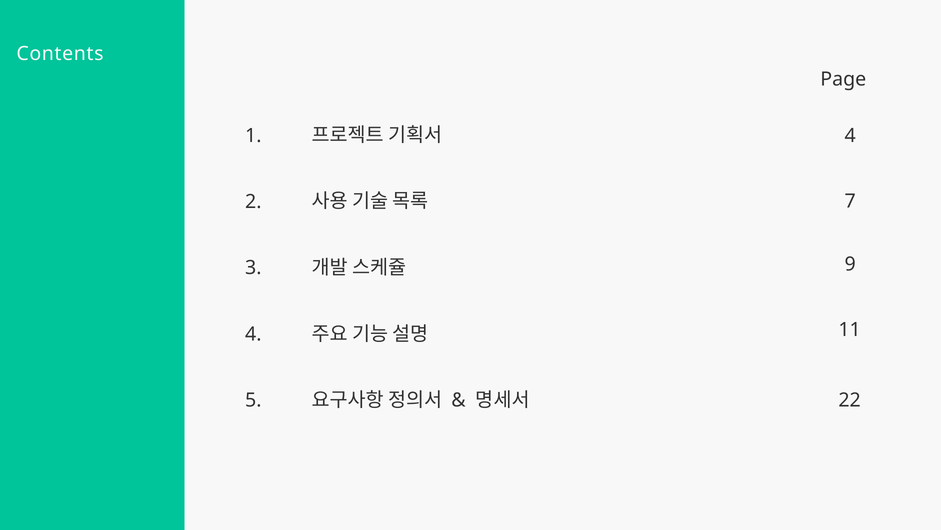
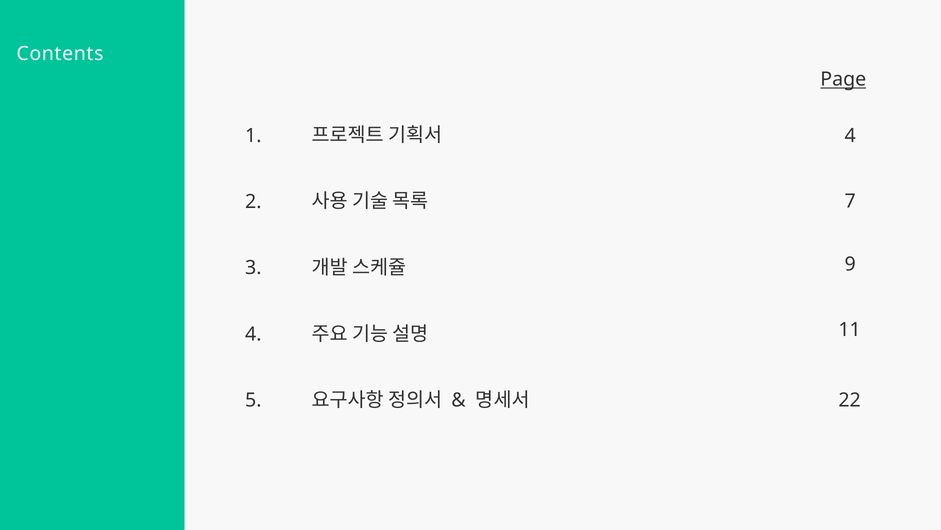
Page underline: none -> present
